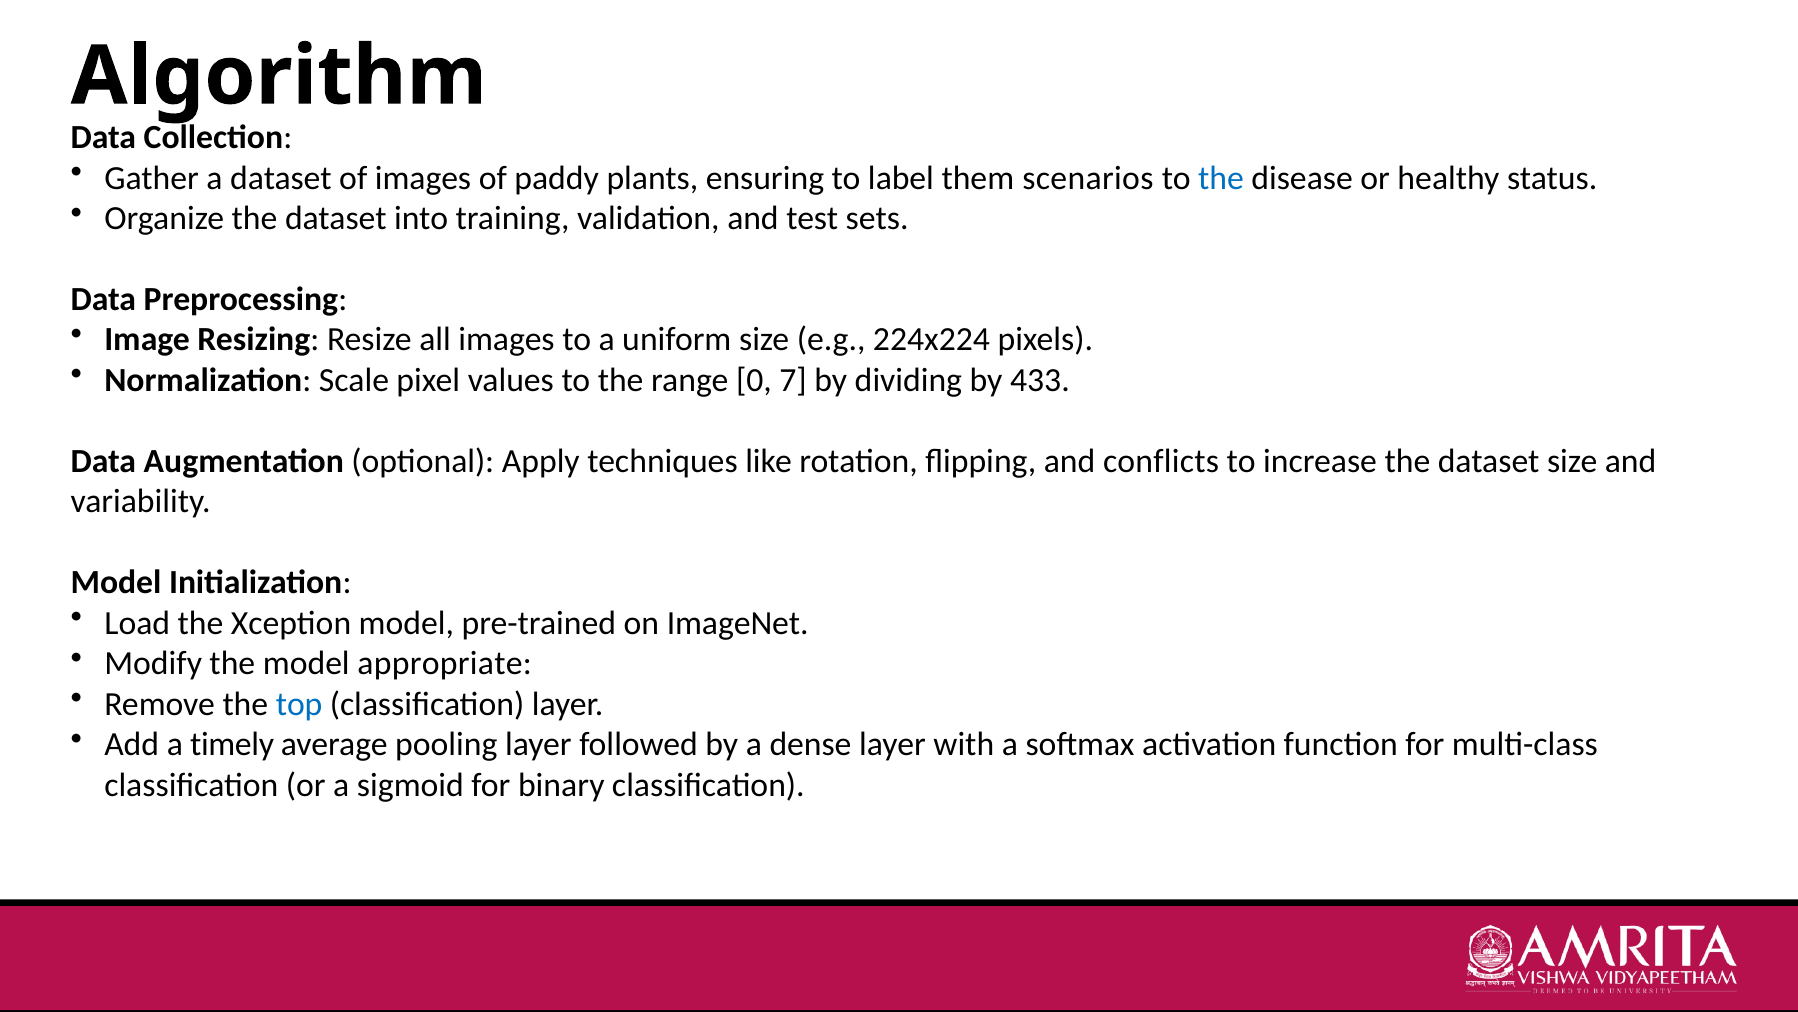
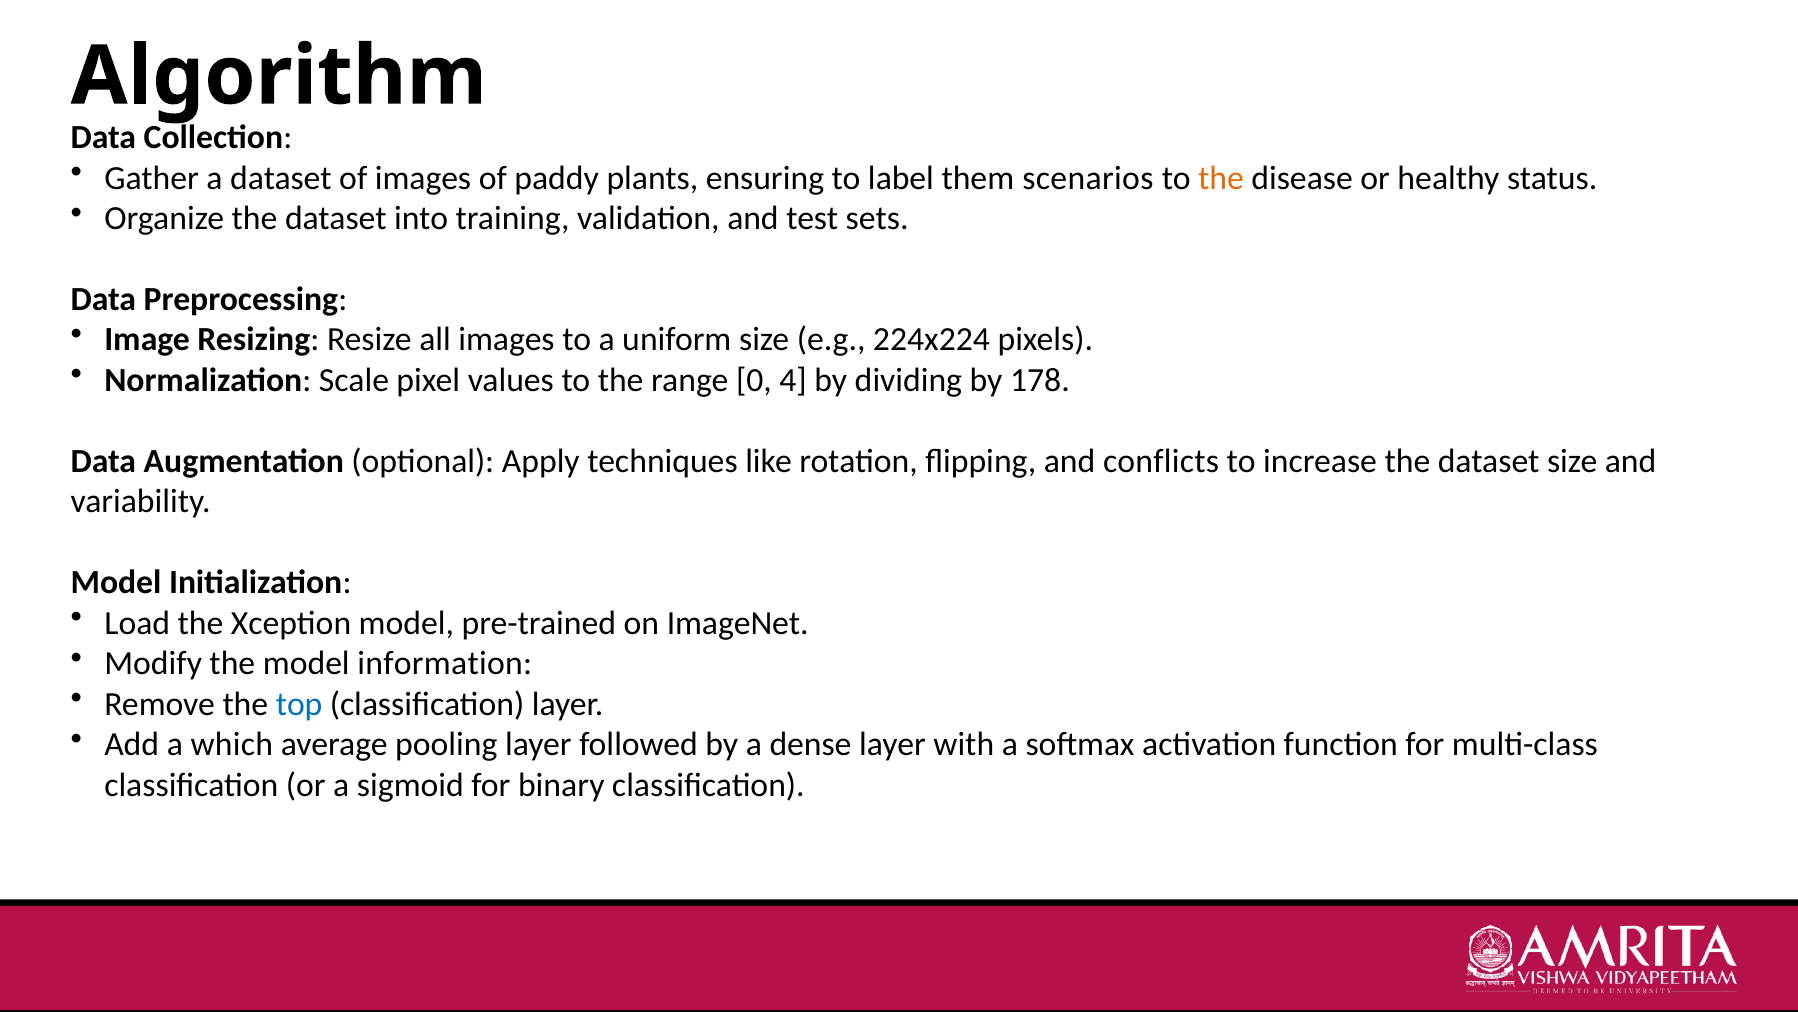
the at (1221, 178) colour: blue -> orange
7: 7 -> 4
433: 433 -> 178
appropriate: appropriate -> information
timely: timely -> which
